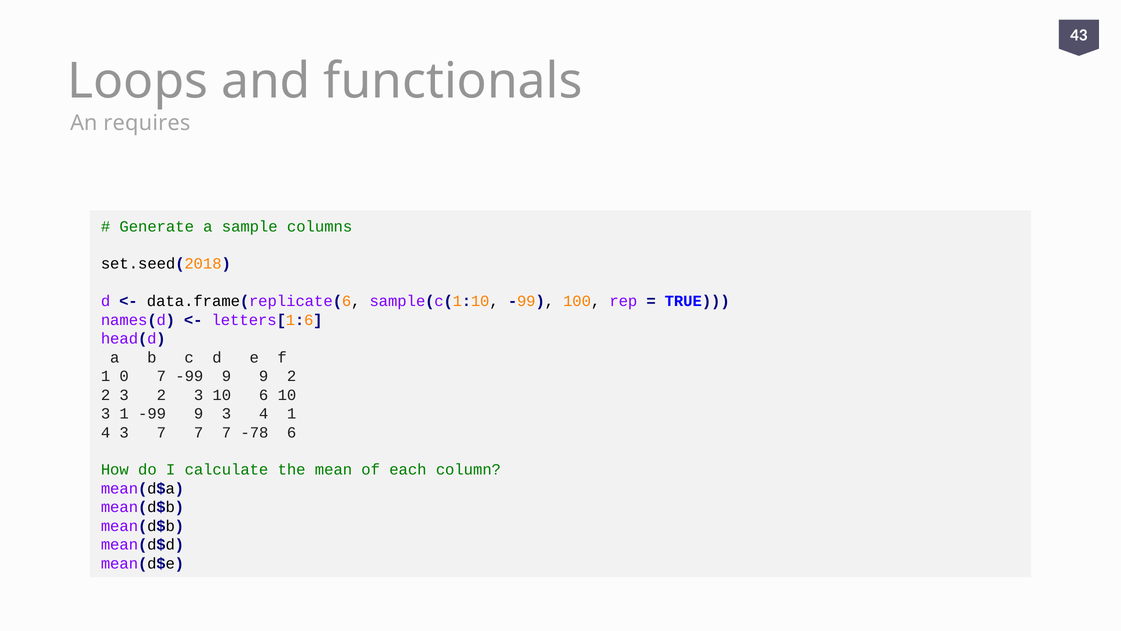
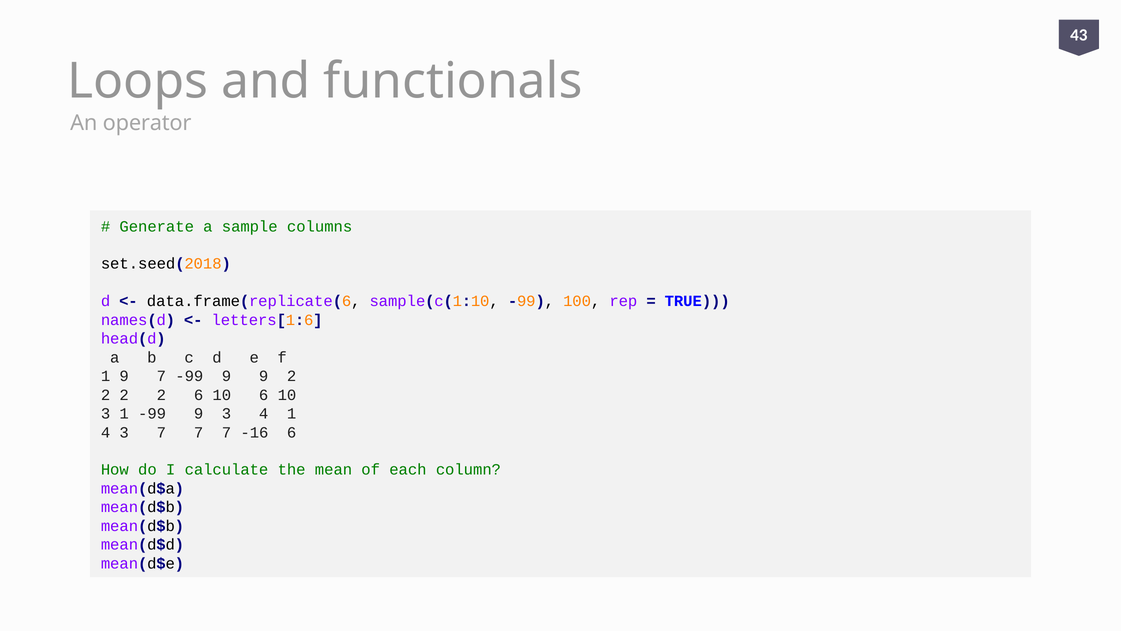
requires: requires -> operator
1 0: 0 -> 9
3 at (124, 395): 3 -> 2
3 at (199, 395): 3 -> 6
-78: -78 -> -16
